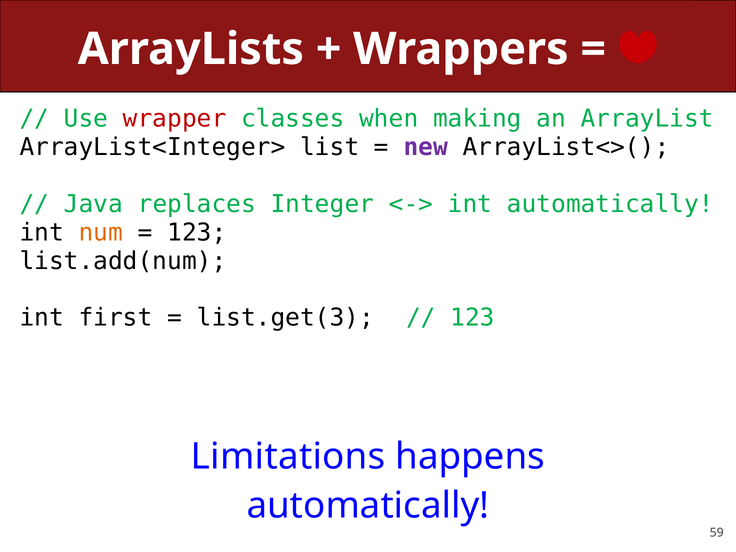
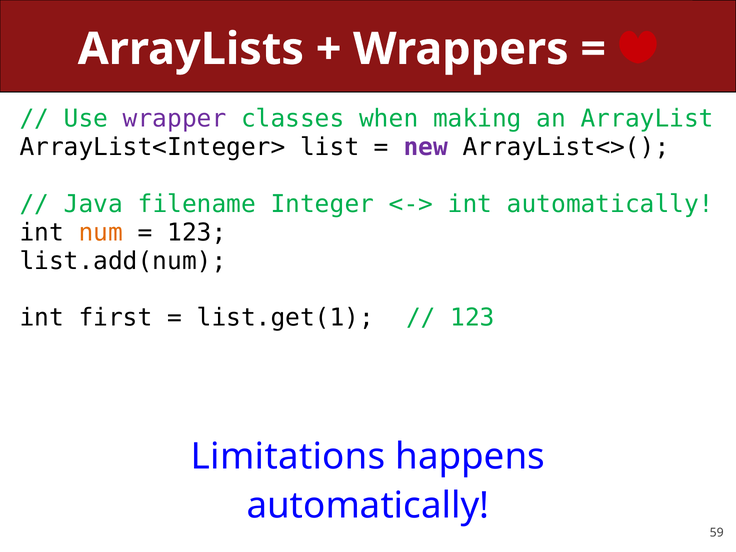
wrapper colour: red -> purple
replaces: replaces -> filename
list.get(3: list.get(3 -> list.get(1
